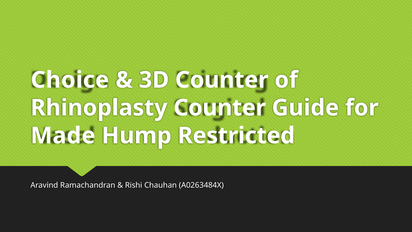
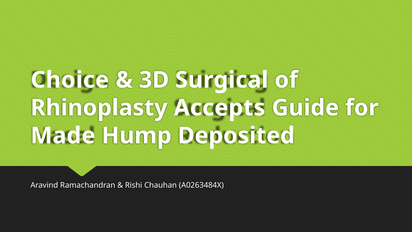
3D Counter: Counter -> Surgical
Rhinoplasty Counter: Counter -> Accepts
Restricted: Restricted -> Deposited
